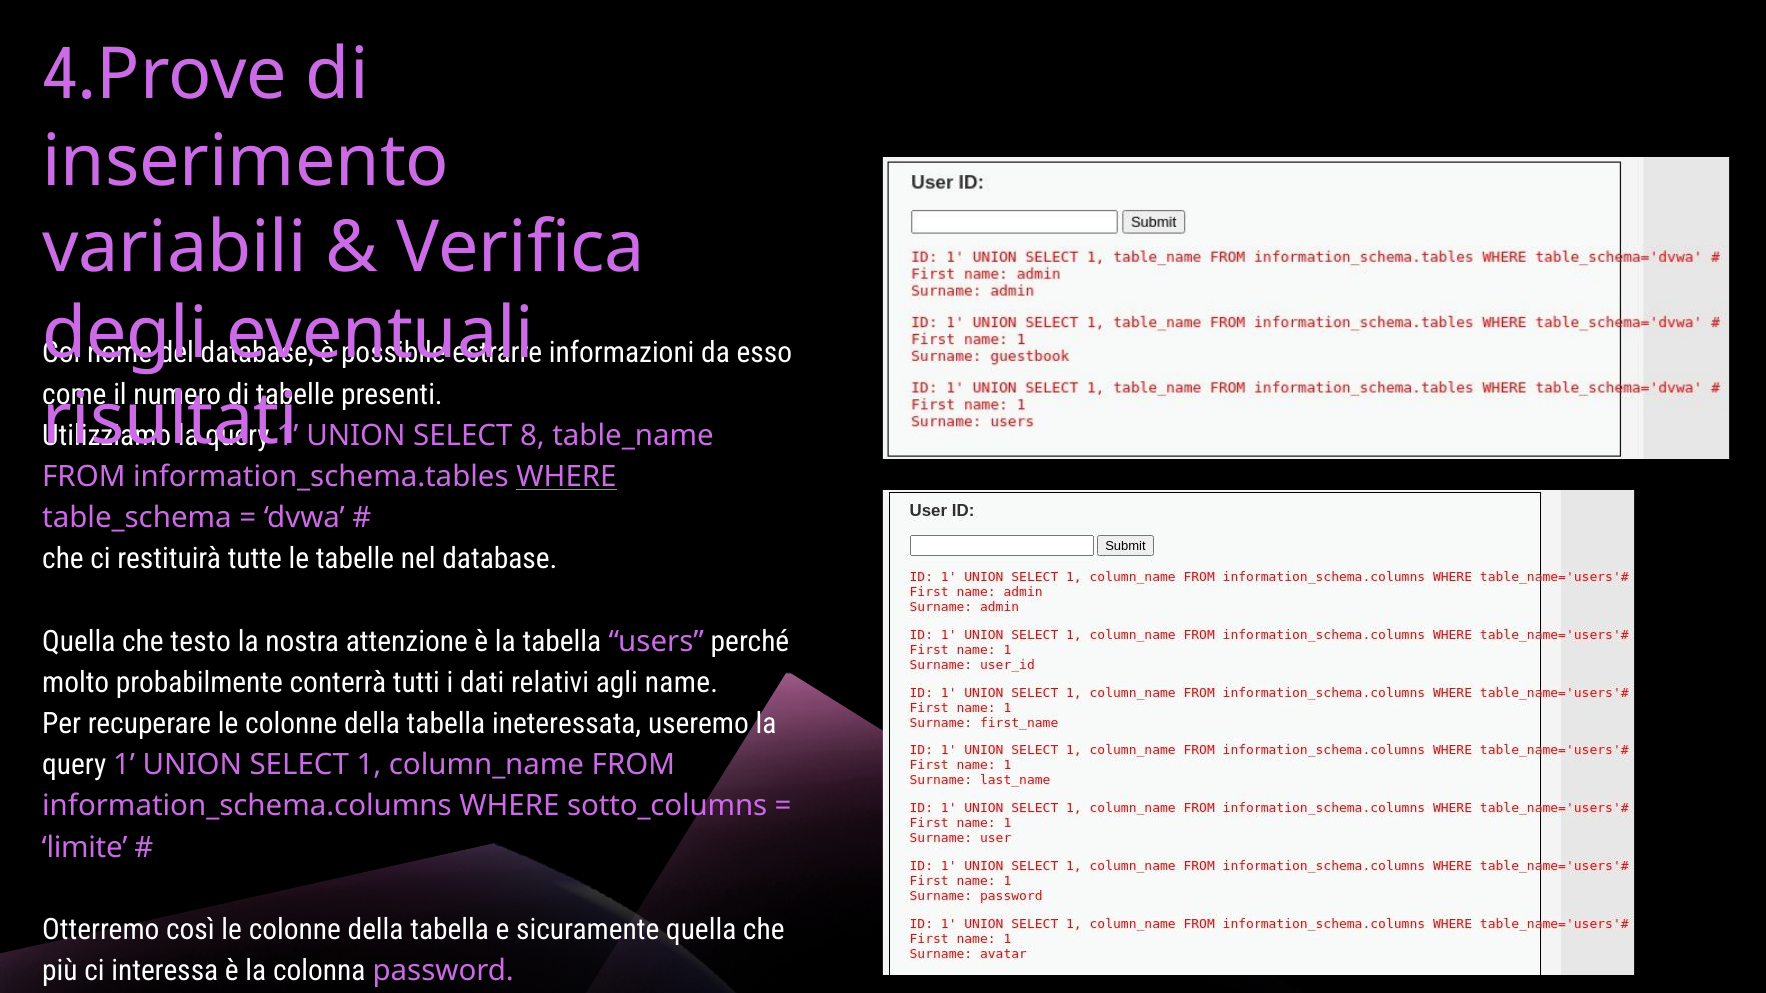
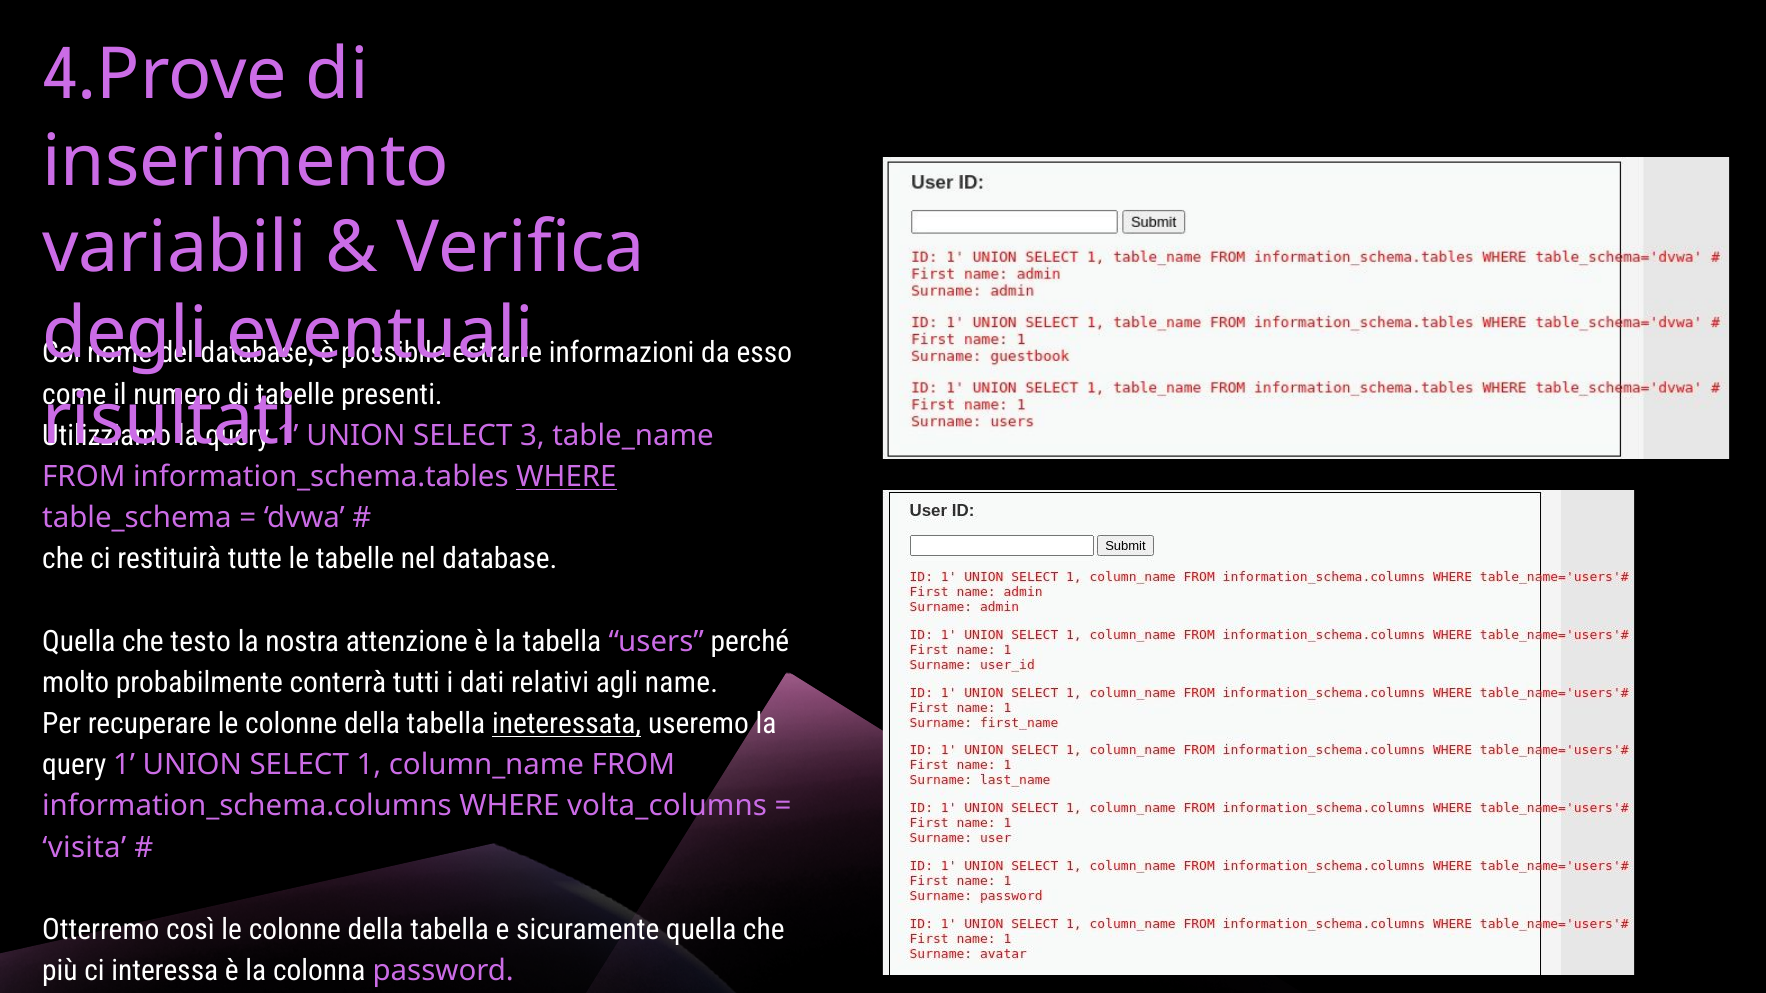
8: 8 -> 3
ineteressata underline: none -> present
sotto_columns: sotto_columns -> volta_columns
limite: limite -> visita
